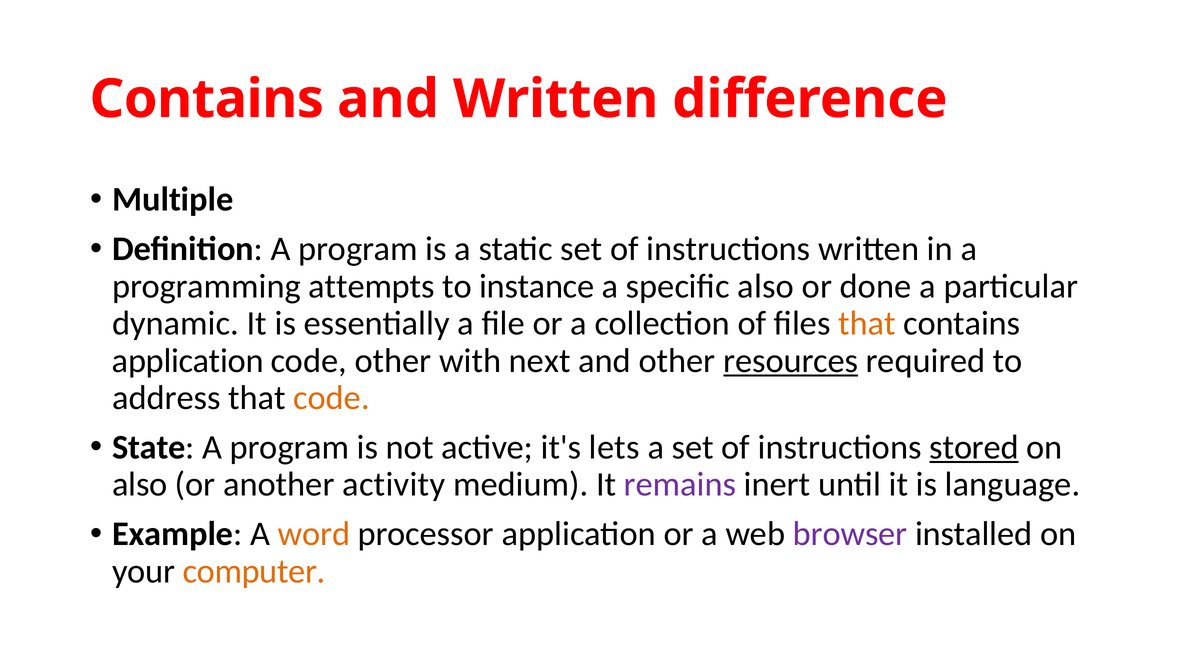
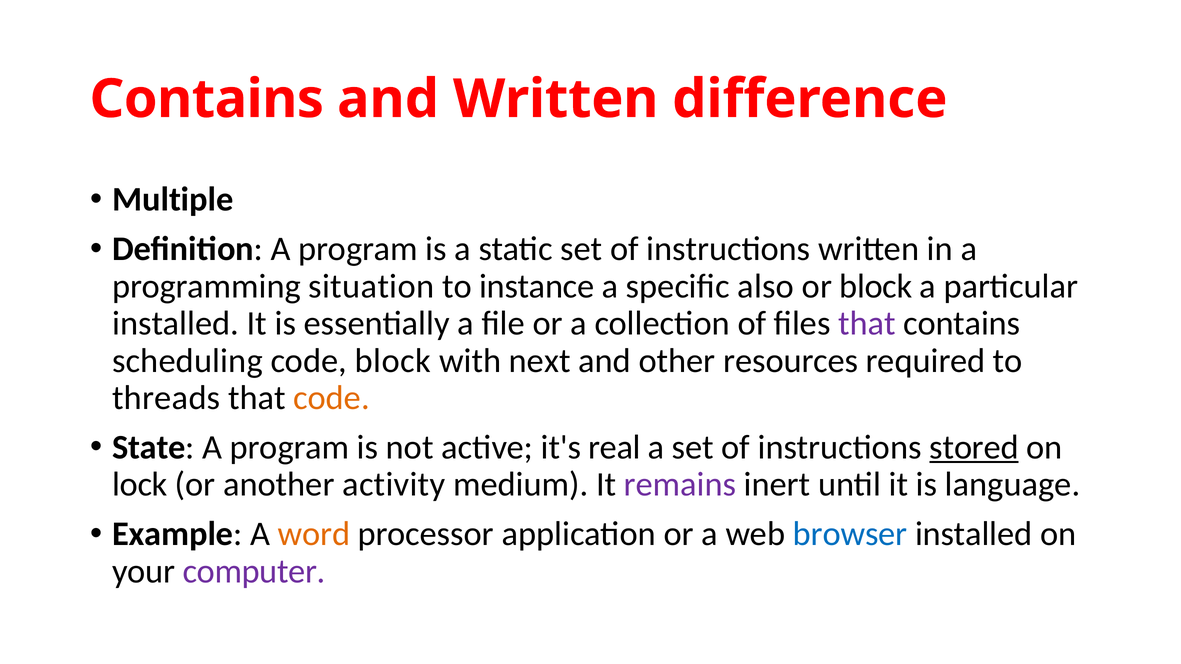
attempts: attempts -> situation
or done: done -> block
dynamic at (176, 324): dynamic -> installed
that at (867, 324) colour: orange -> purple
application at (188, 361): application -> scheduling
code other: other -> block
resources underline: present -> none
address: address -> threads
lets: lets -> real
also at (140, 485): also -> lock
browser colour: purple -> blue
computer colour: orange -> purple
